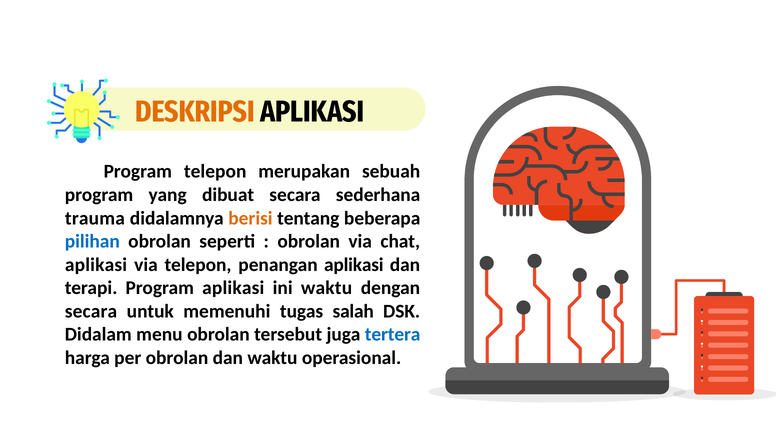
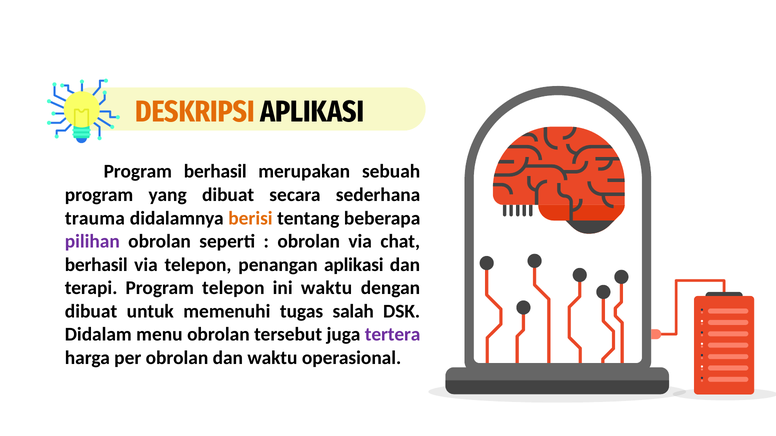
Program telepon: telepon -> berhasil
pilihan colour: blue -> purple
aplikasi at (96, 265): aplikasi -> berhasil
Program aplikasi: aplikasi -> telepon
secara at (91, 311): secara -> dibuat
tertera colour: blue -> purple
